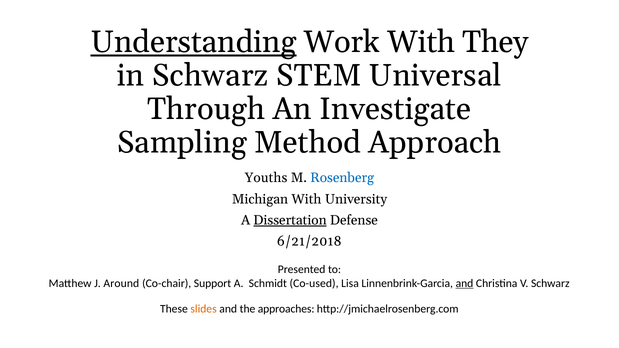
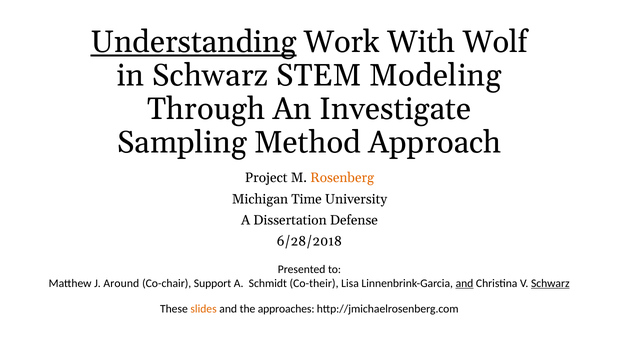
They: They -> Wolf
Universal: Universal -> Modeling
Youths: Youths -> Project
Rosenberg colour: blue -> orange
Michigan With: With -> Time
Dissertation underline: present -> none
6/21/2018: 6/21/2018 -> 6/28/2018
Co-used: Co-used -> Co-their
Schwarz at (550, 283) underline: none -> present
